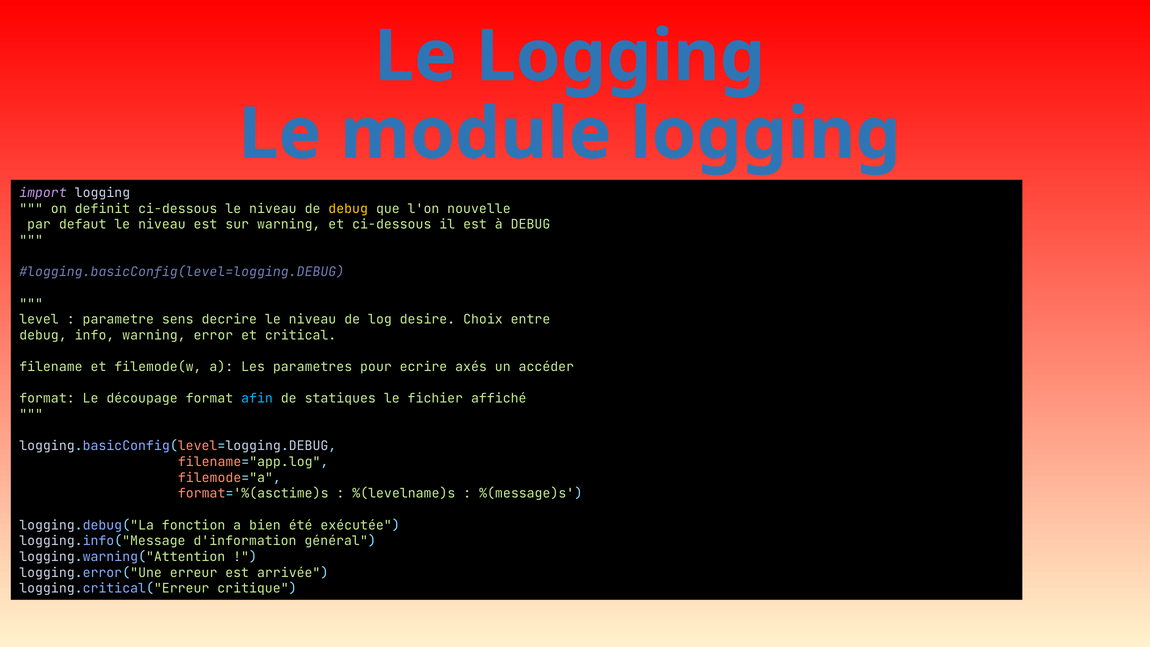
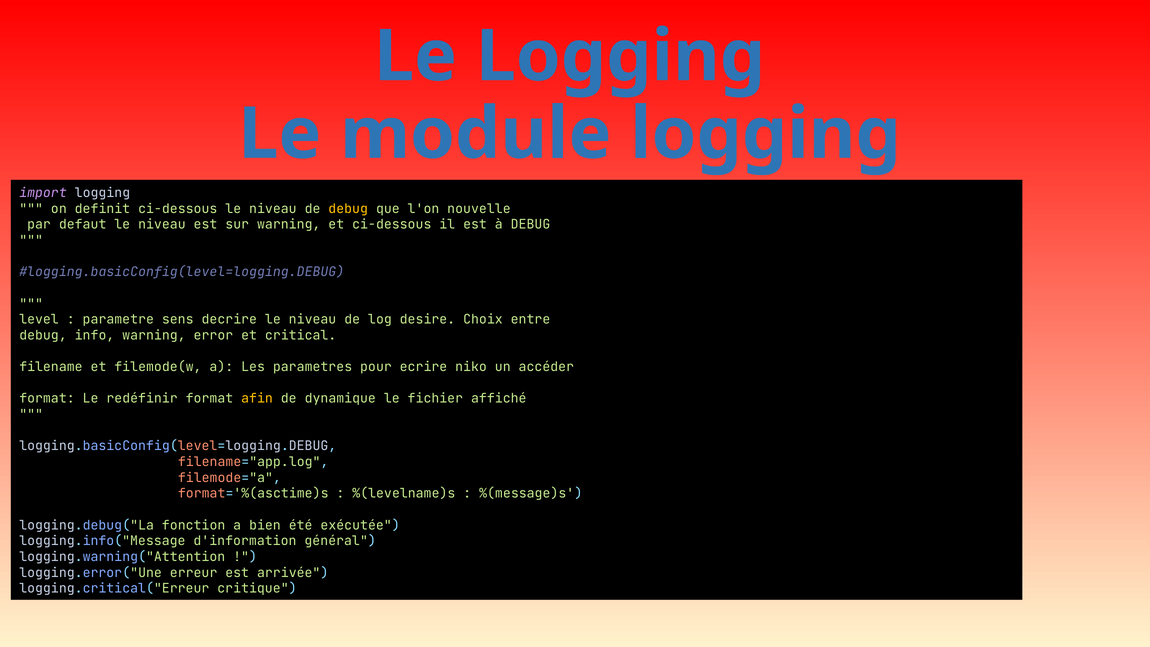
axés: axés -> niko
découpage: découpage -> redéfinir
afin colour: light blue -> yellow
statiques: statiques -> dynamique
